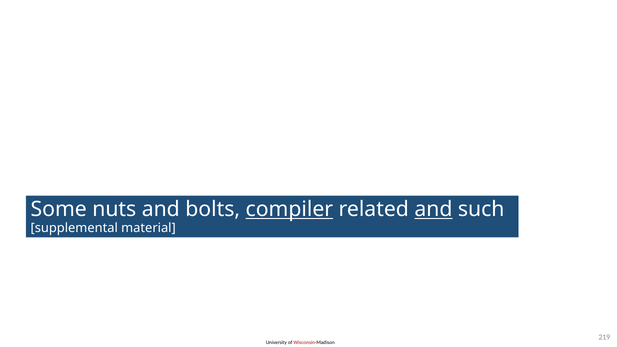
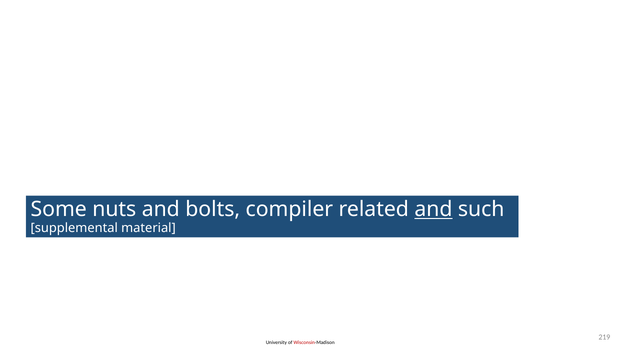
compiler underline: present -> none
